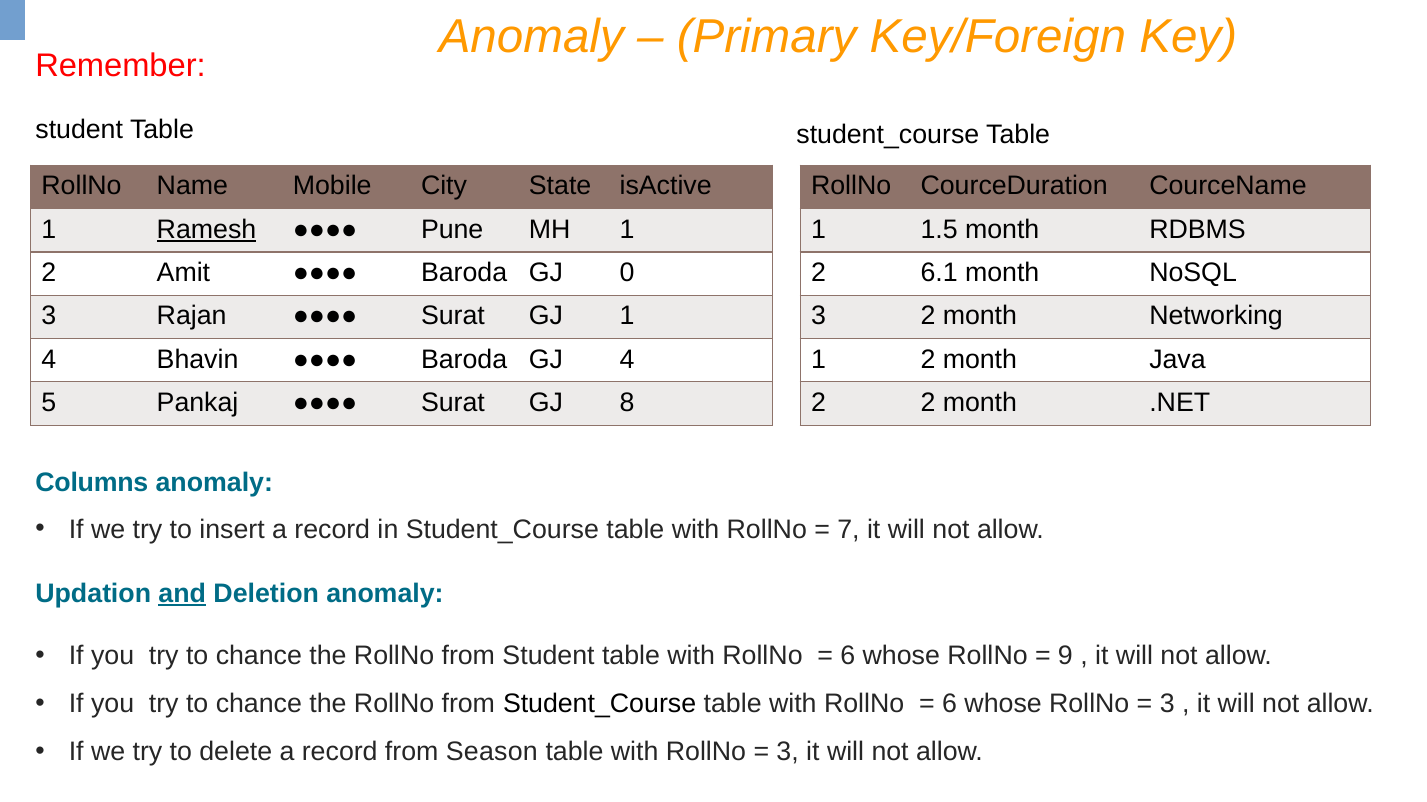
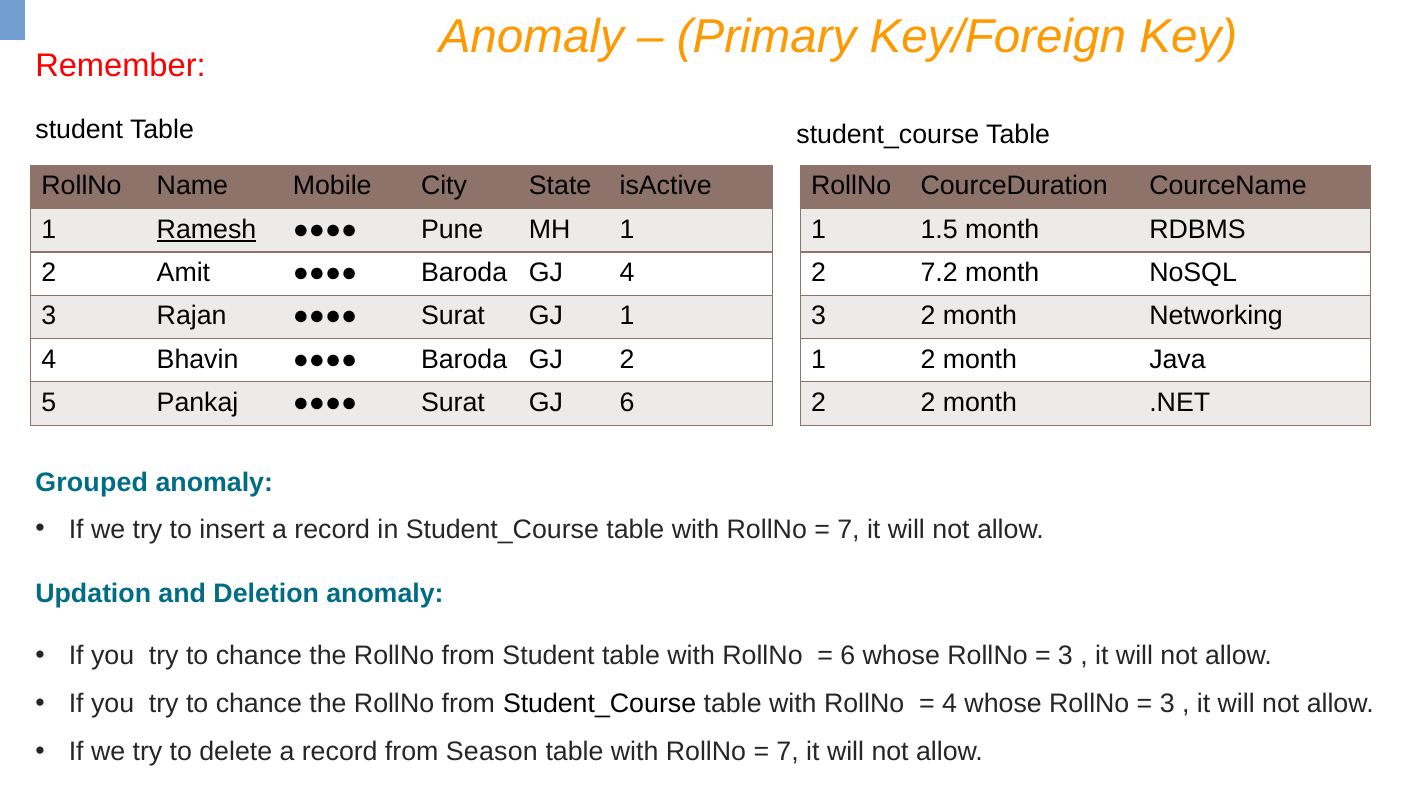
GJ 0: 0 -> 4
6.1: 6.1 -> 7.2
GJ 4: 4 -> 2
GJ 8: 8 -> 6
Columns: Columns -> Grouped
and underline: present -> none
9 at (1065, 656): 9 -> 3
6 at (950, 705): 6 -> 4
3 at (788, 753): 3 -> 7
